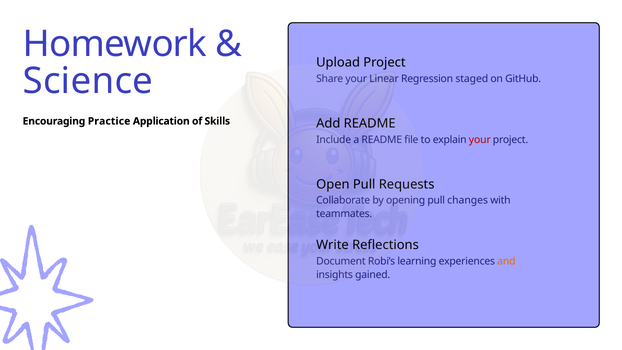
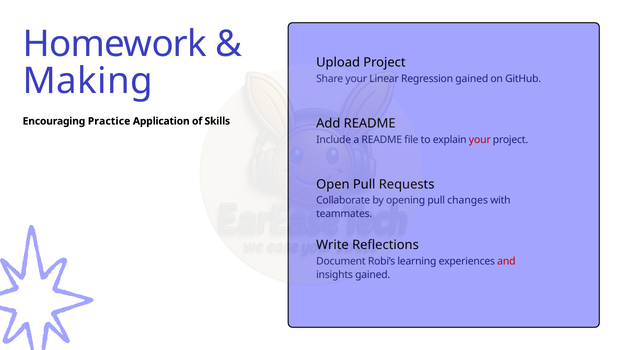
Science: Science -> Making
staged at (472, 79): staged -> gained
and colour: orange -> red
